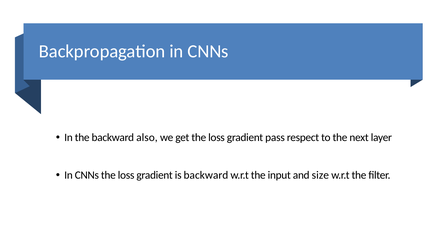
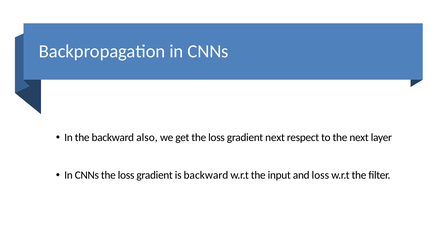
gradient pass: pass -> next
and size: size -> loss
